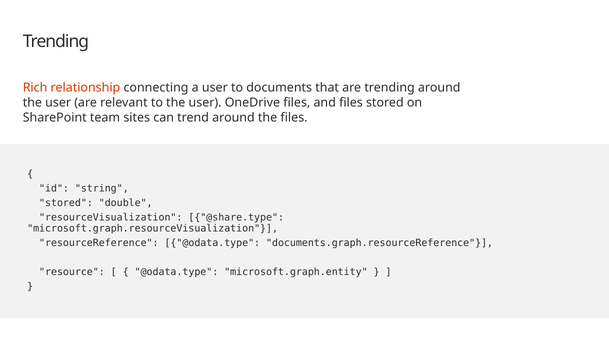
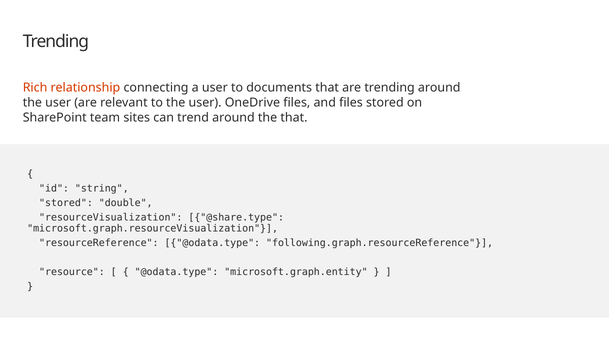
the files: files -> that
documents.graph.resourceReference: documents.graph.resourceReference -> following.graph.resourceReference
